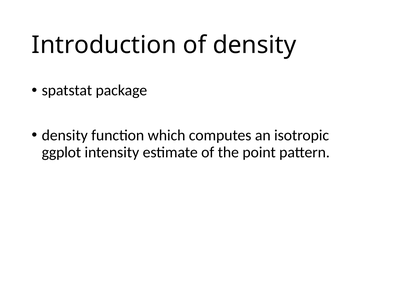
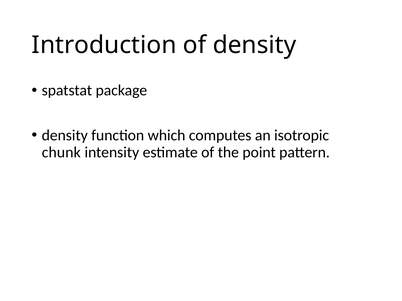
ggplot: ggplot -> chunk
